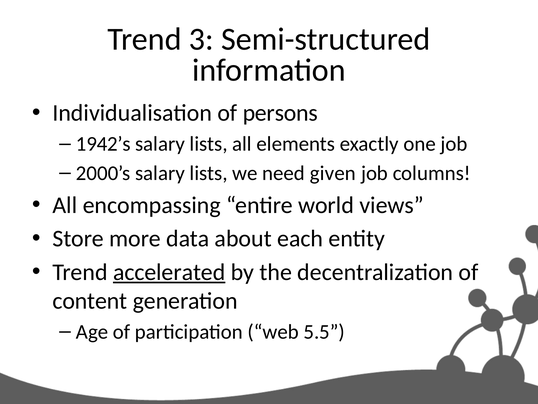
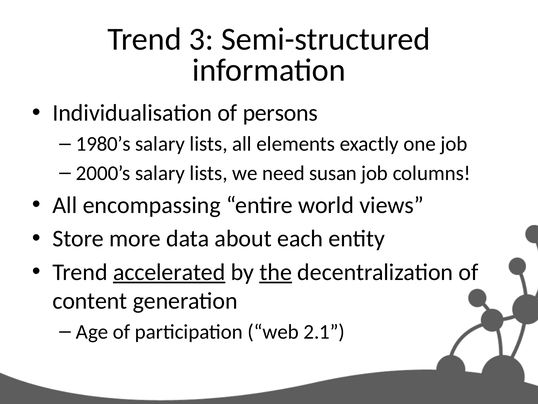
1942’s: 1942’s -> 1980’s
given: given -> susan
the underline: none -> present
5.5: 5.5 -> 2.1
